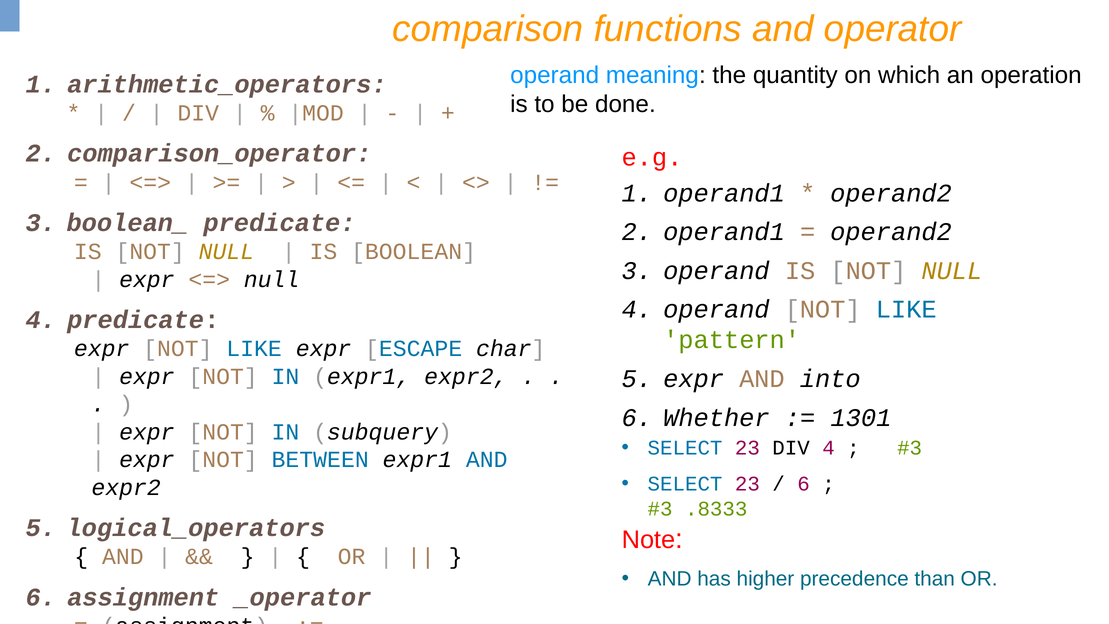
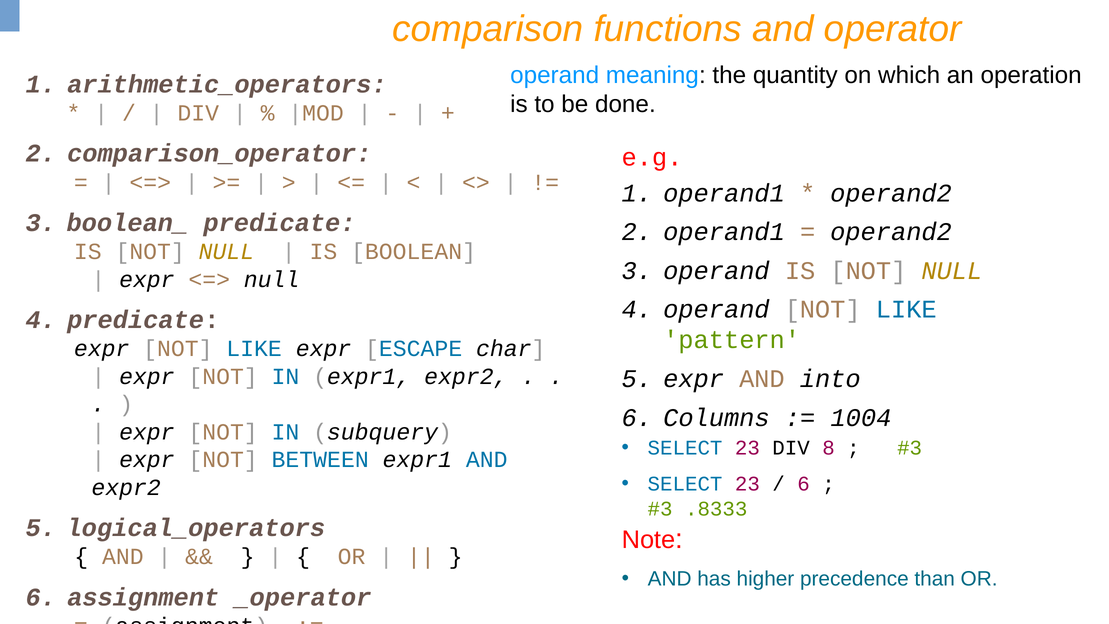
Whether: Whether -> Columns
1301: 1301 -> 1004
DIV 4: 4 -> 8
